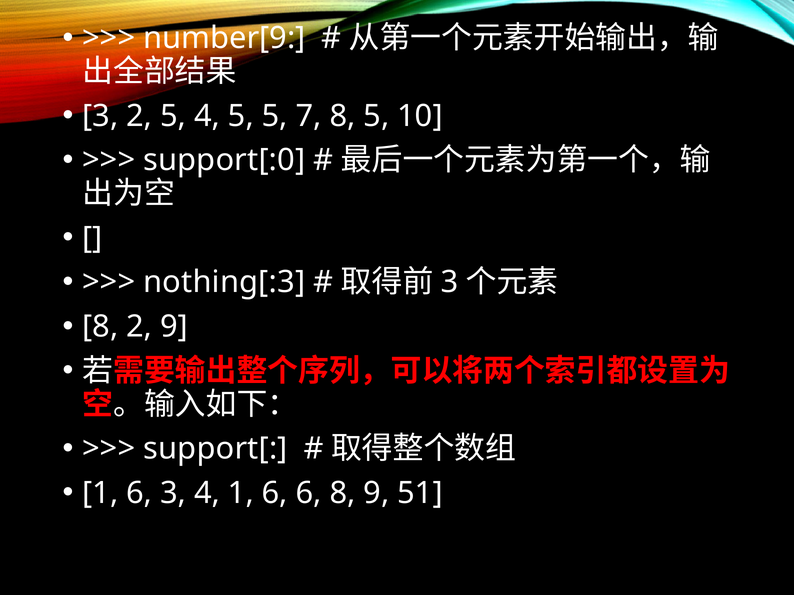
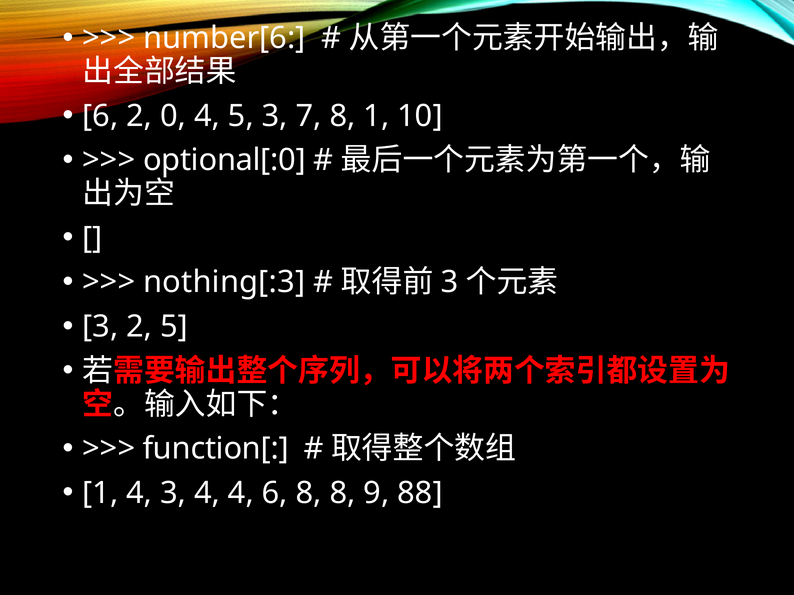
number[9: number[9 -> number[6
3 at (100, 116): 3 -> 6
2 5: 5 -> 0
5 5: 5 -> 3
8 5: 5 -> 1
support[:0: support[:0 -> optional[:0
8 at (100, 327): 8 -> 3
2 9: 9 -> 5
support[: support[ -> function[
6 at (139, 493): 6 -> 4
4 1: 1 -> 4
6 6: 6 -> 8
51: 51 -> 88
